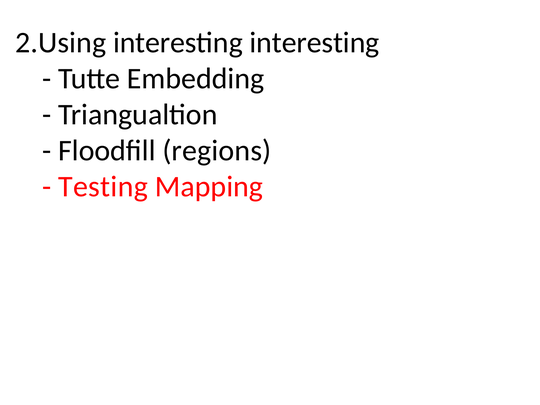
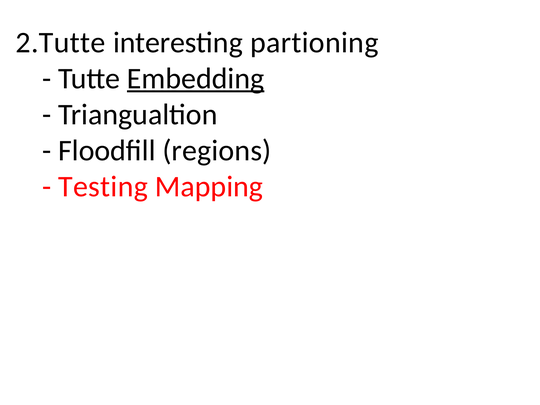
2.Using: 2.Using -> 2.Tutte
interesting interesting: interesting -> partioning
Embedding underline: none -> present
